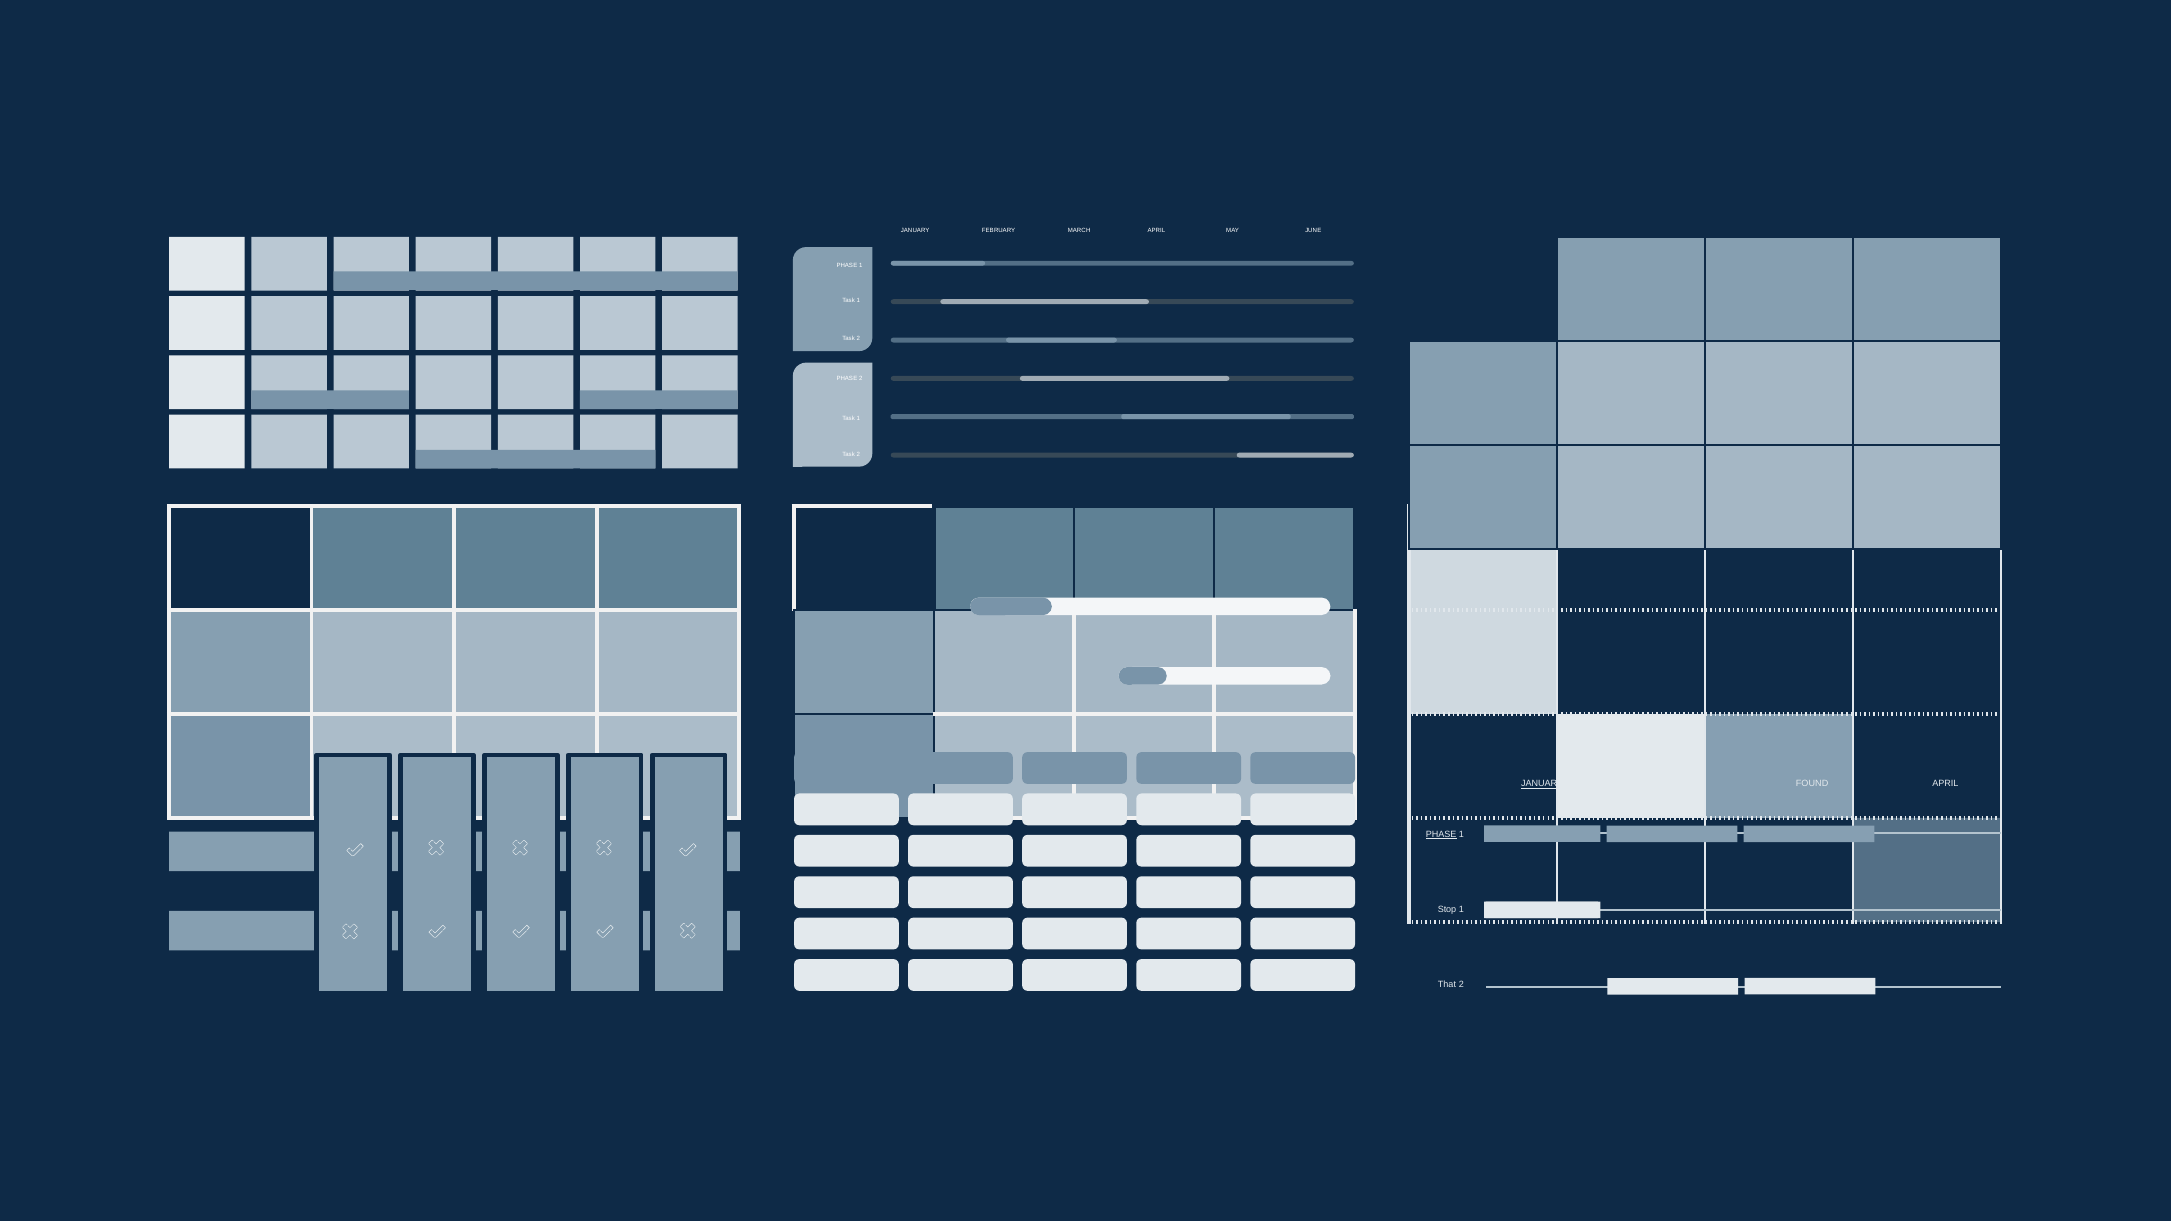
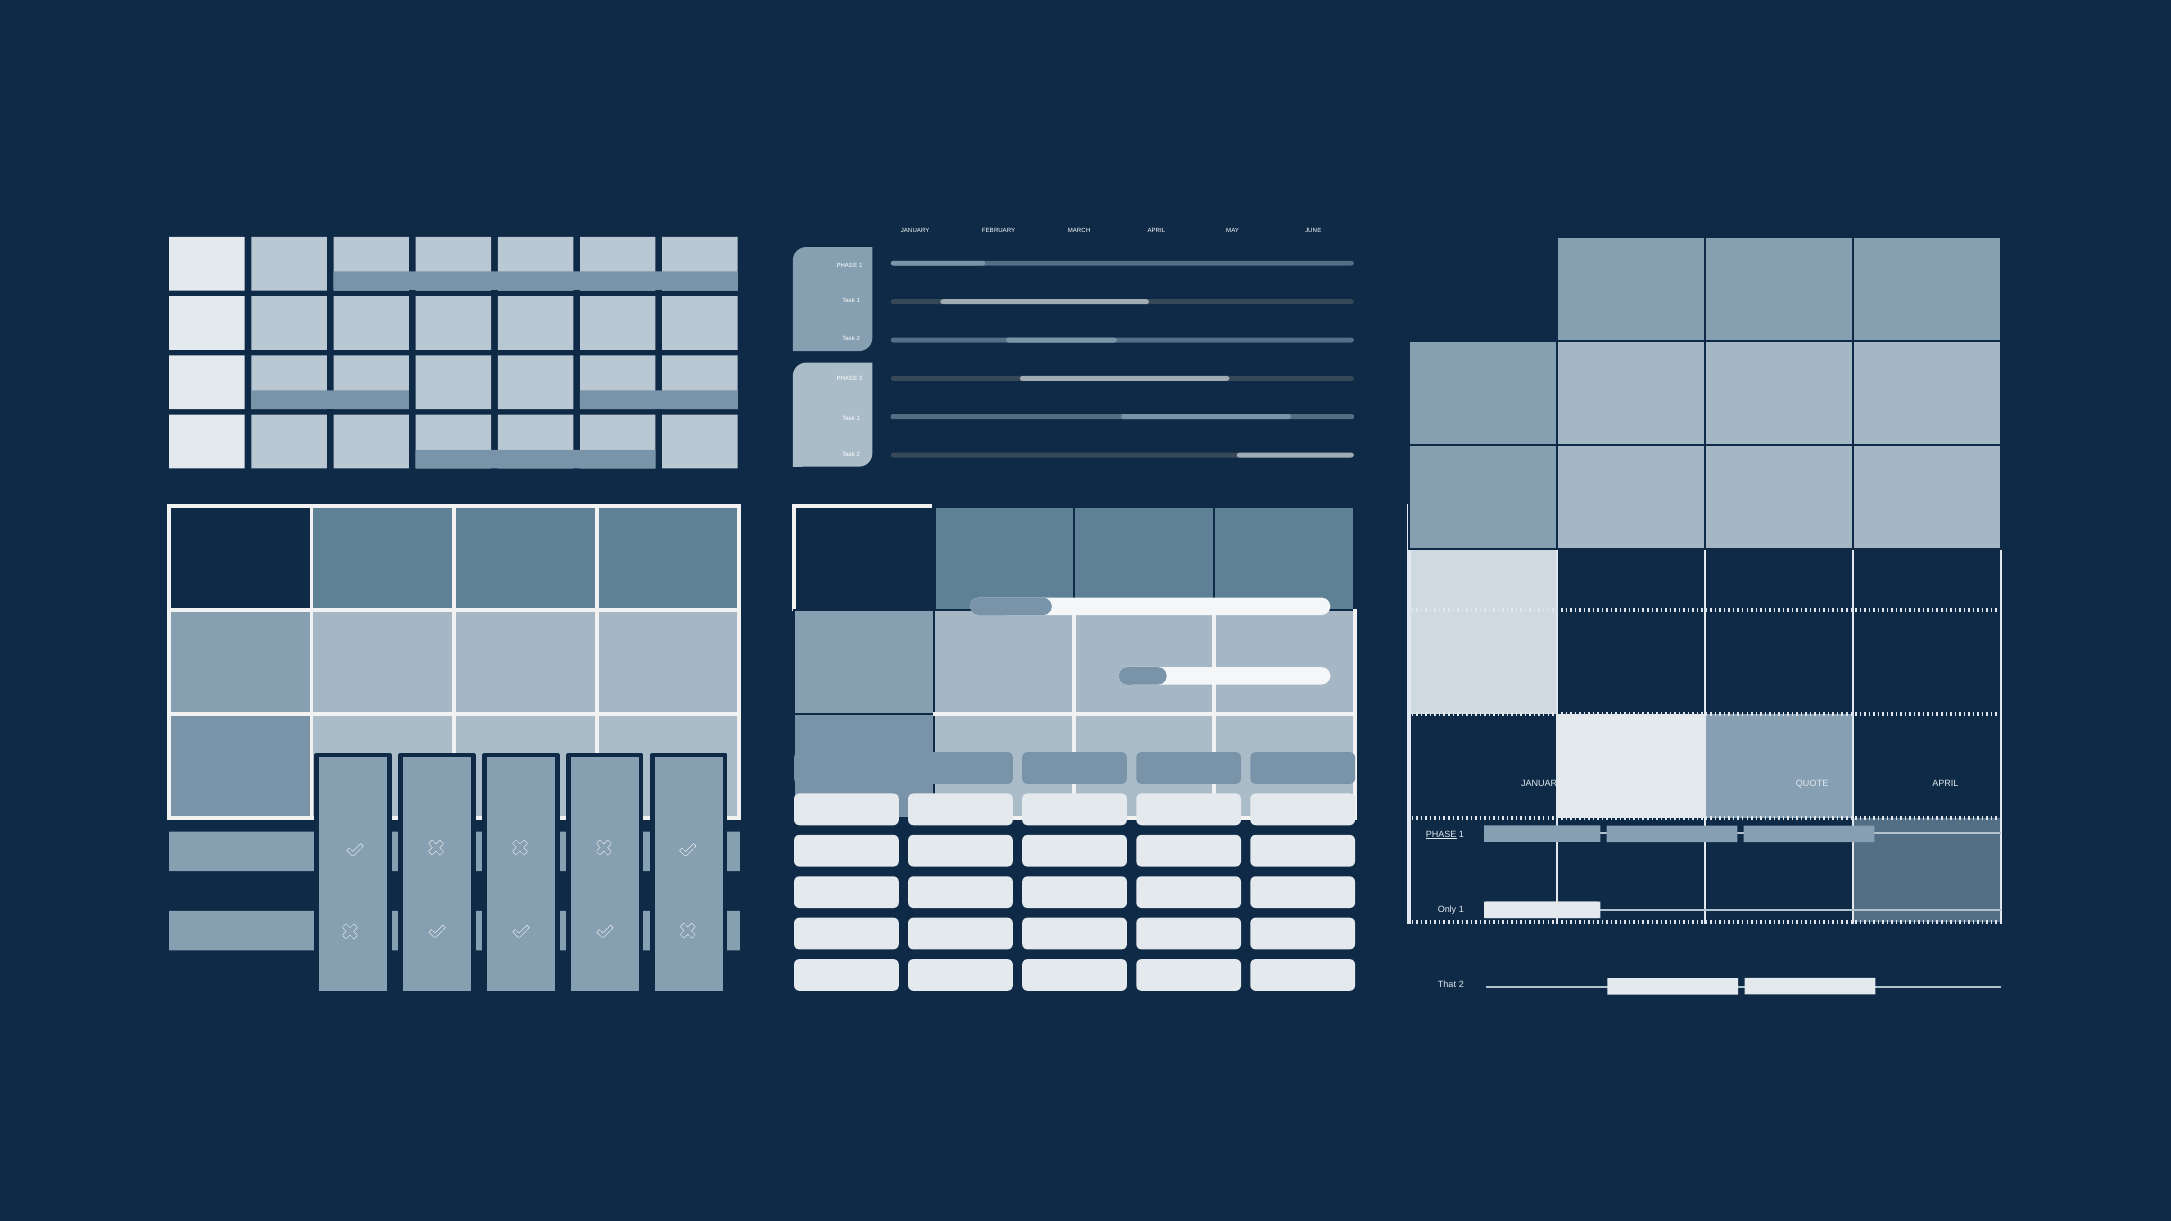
JANUARY at (1542, 784) underline: present -> none
FOUND: FOUND -> QUOTE
Stop: Stop -> Only
